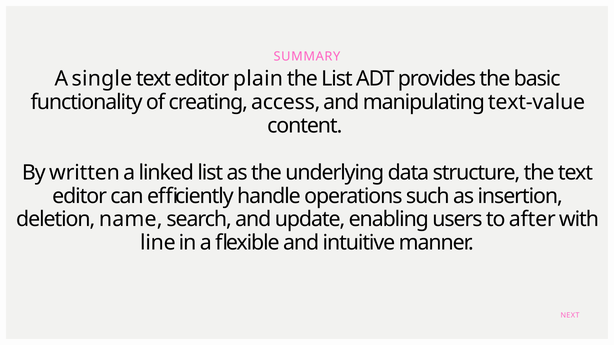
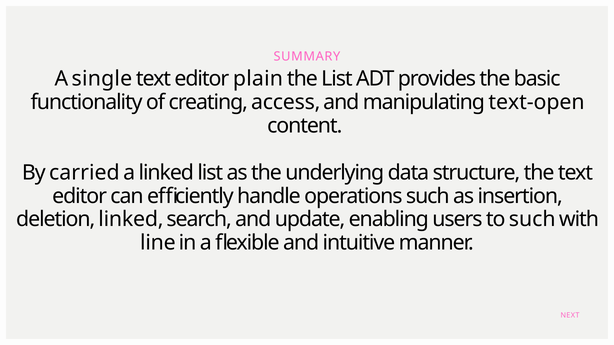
text-value: text-value -> text-open
written: written -> carried
deletion name: name -> linked
to after: after -> such
